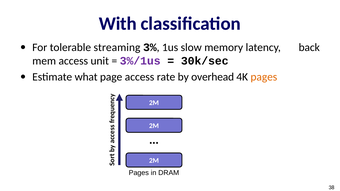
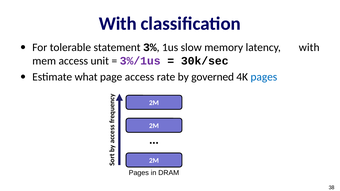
streaming: streaming -> statement
latency back: back -> with
overhead: overhead -> governed
pages at (264, 77) colour: orange -> blue
